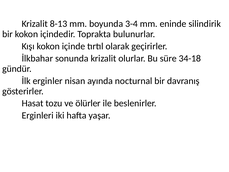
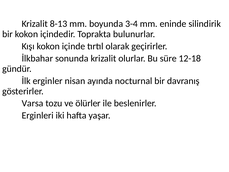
34-18: 34-18 -> 12-18
Hasat: Hasat -> Varsa
